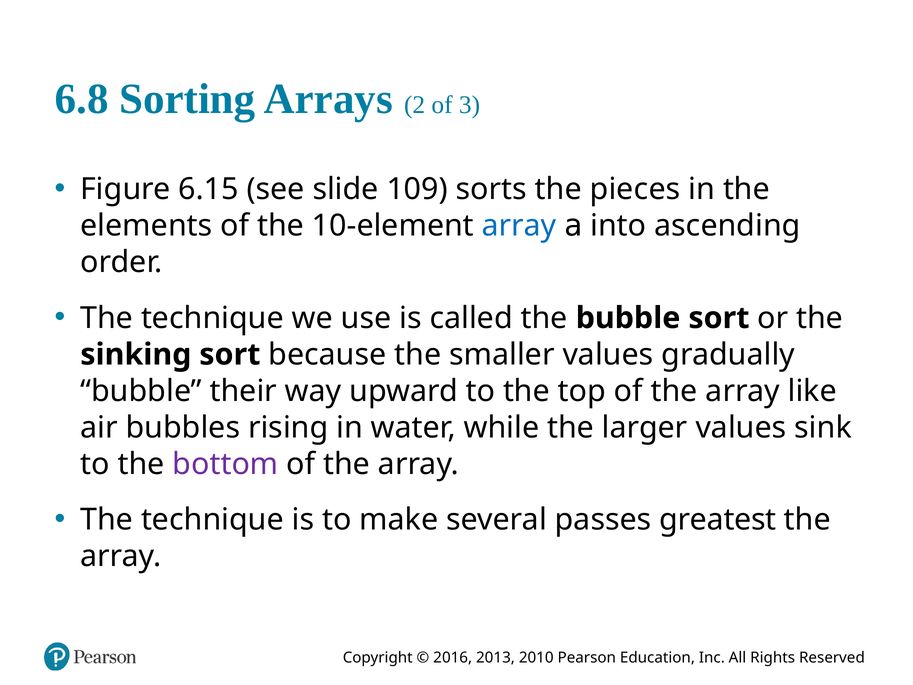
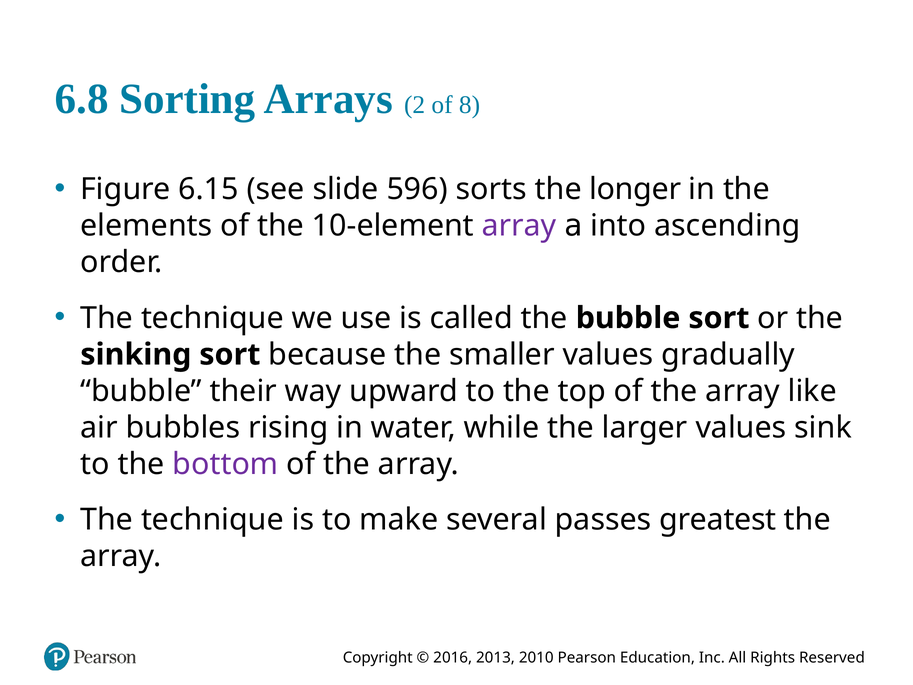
3: 3 -> 8
109: 109 -> 596
pieces: pieces -> longer
array at (519, 226) colour: blue -> purple
